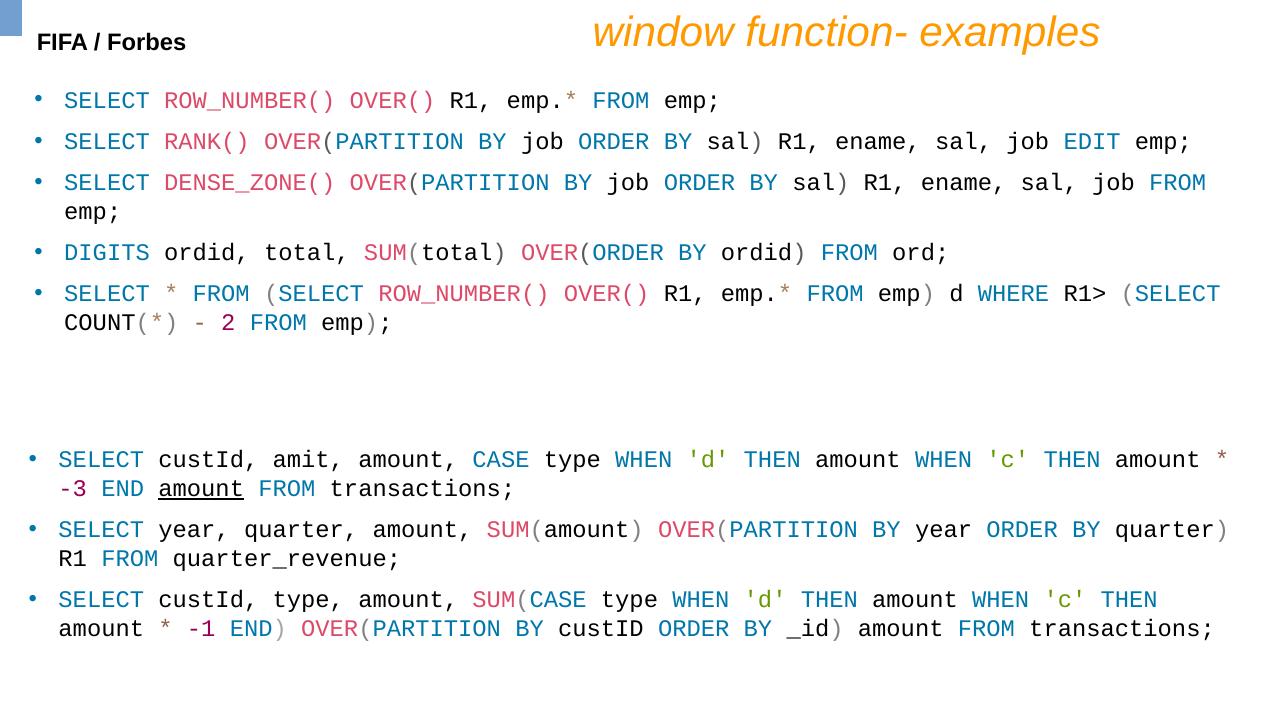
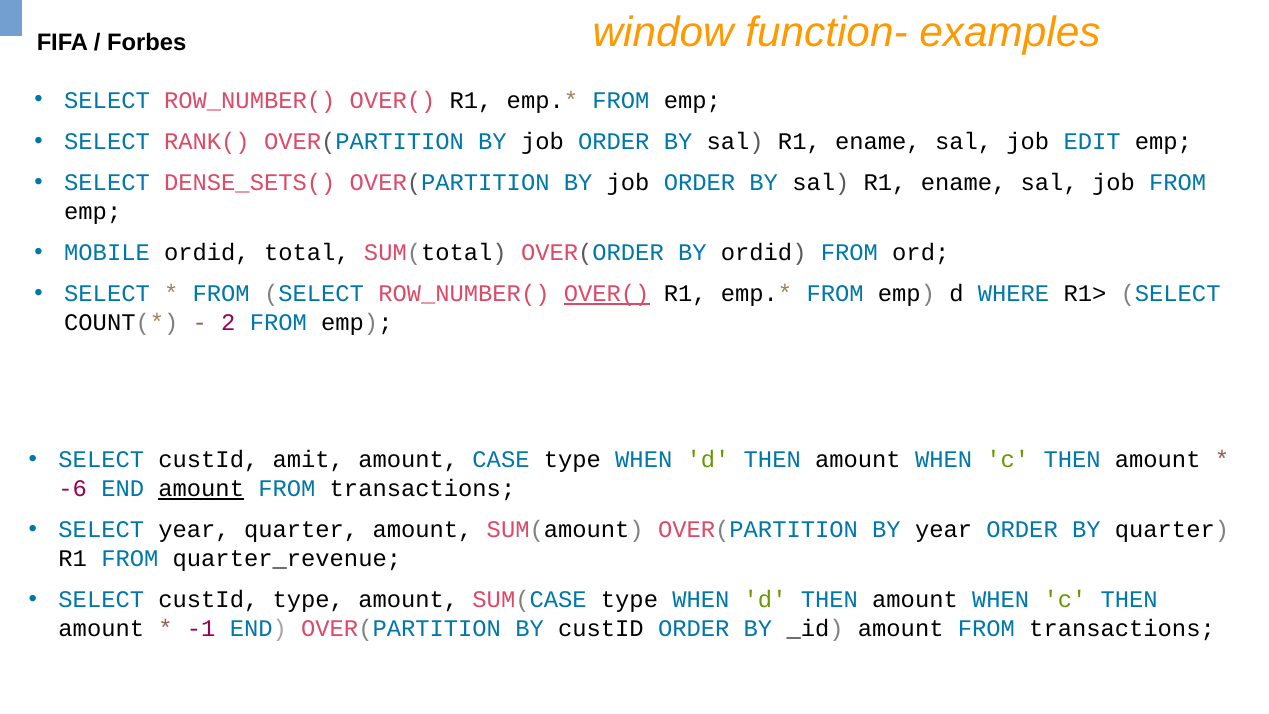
DENSE_ZONE(: DENSE_ZONE( -> DENSE_SETS(
DIGITS: DIGITS -> MOBILE
OVER( at (607, 294) underline: none -> present
-3: -3 -> -6
